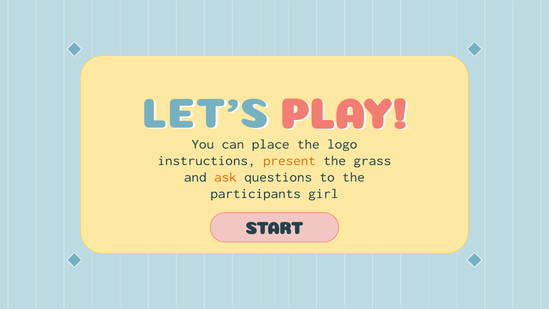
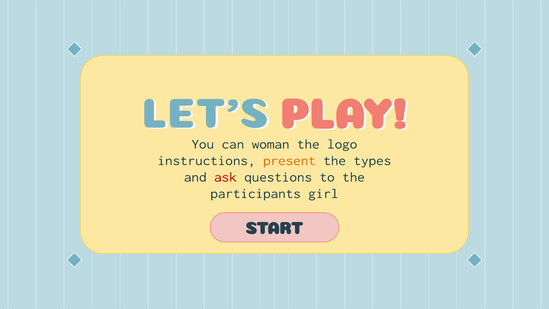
place: place -> woman
grass: grass -> types
ask colour: orange -> red
